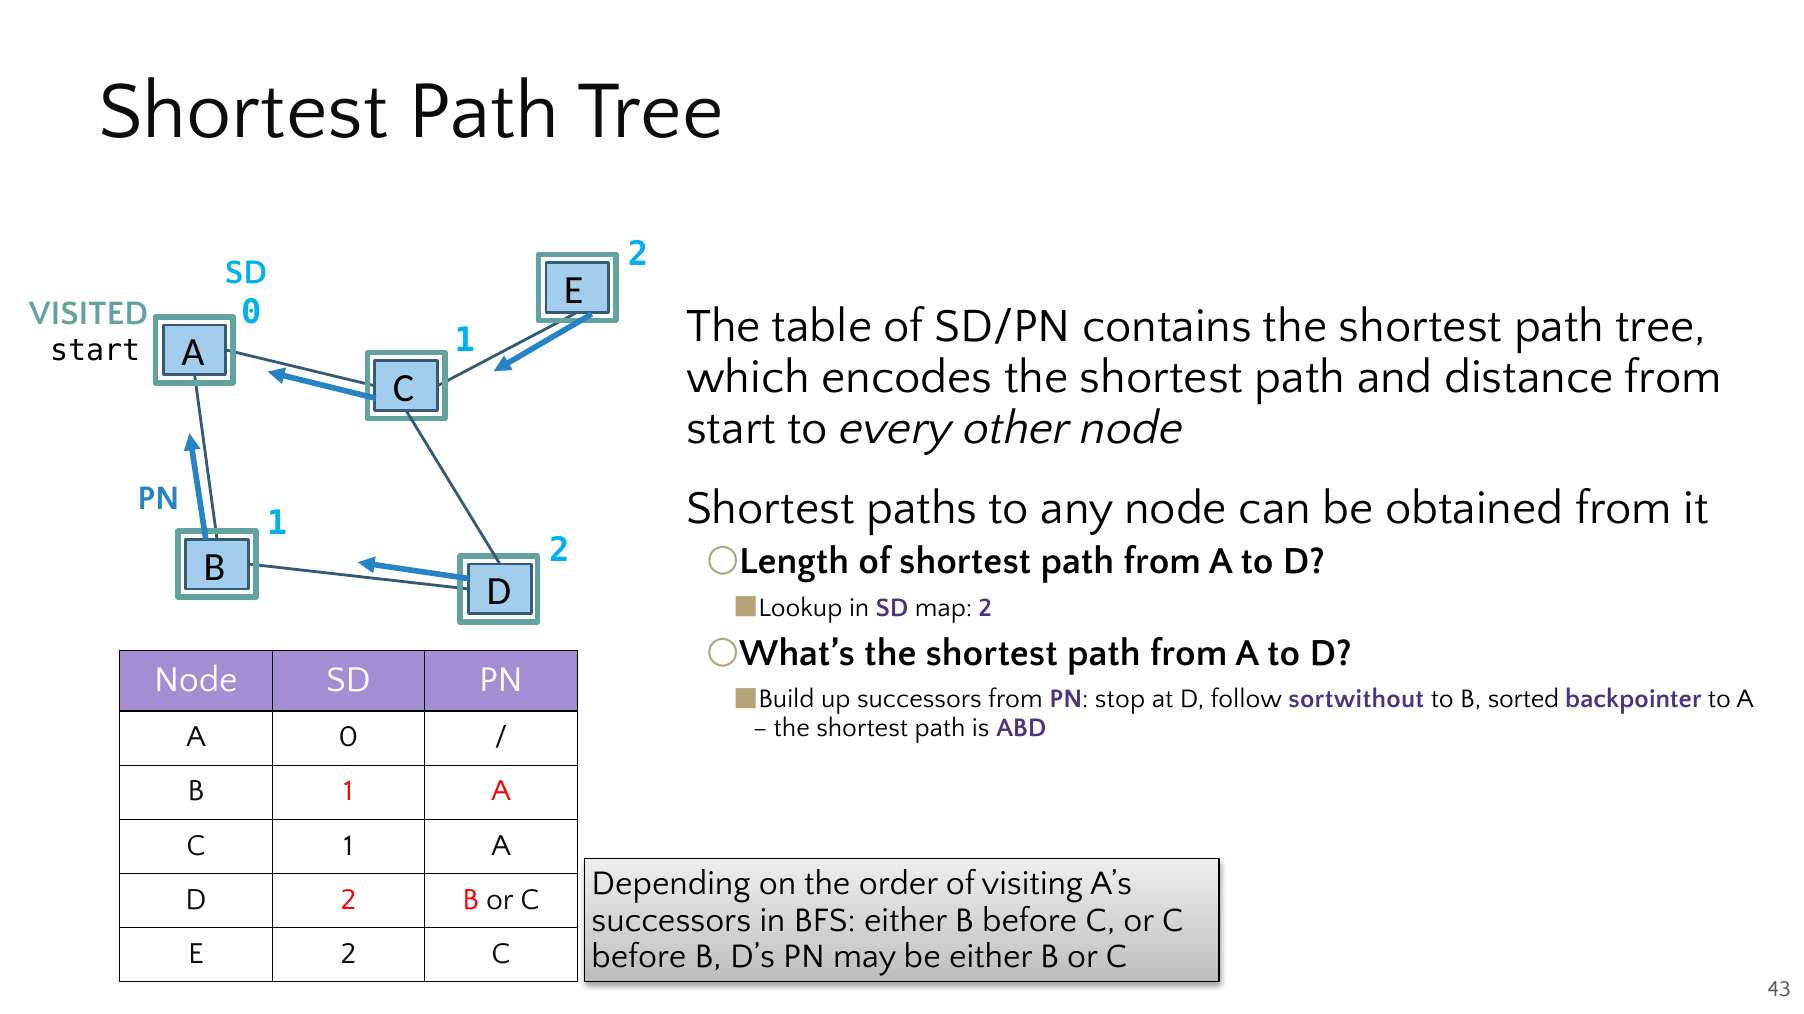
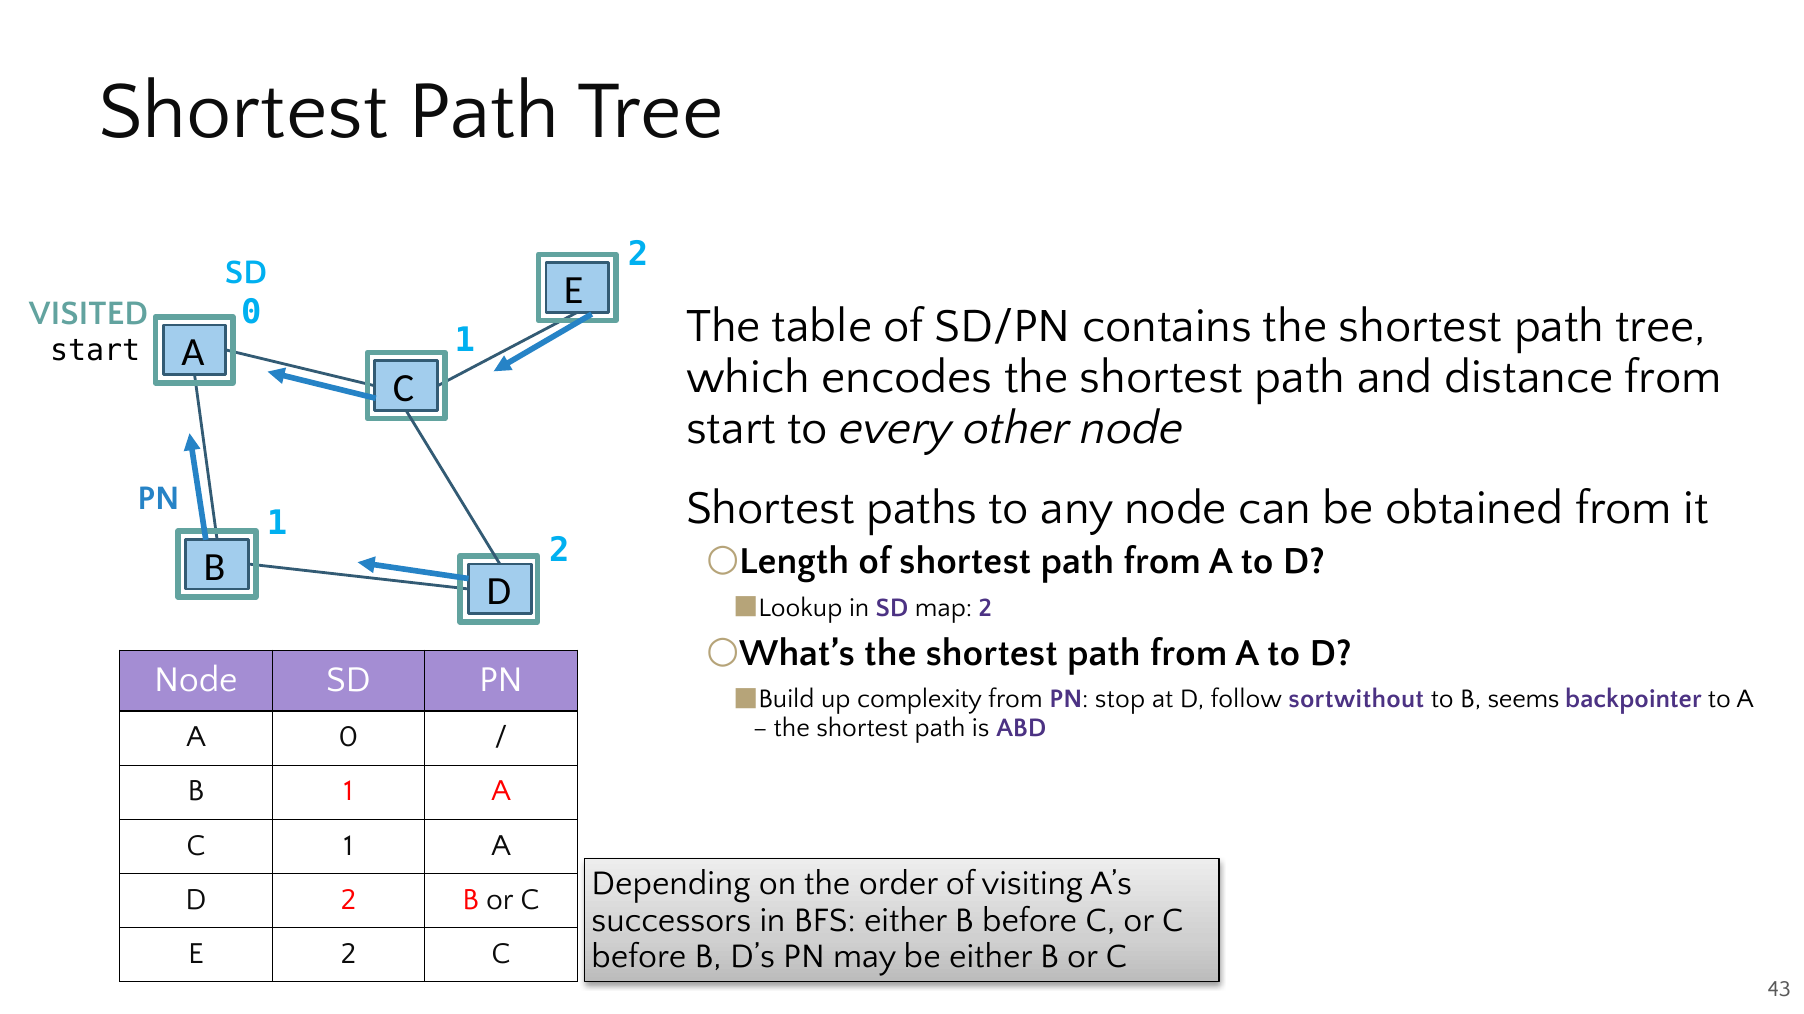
up successors: successors -> complexity
sorted: sorted -> seems
